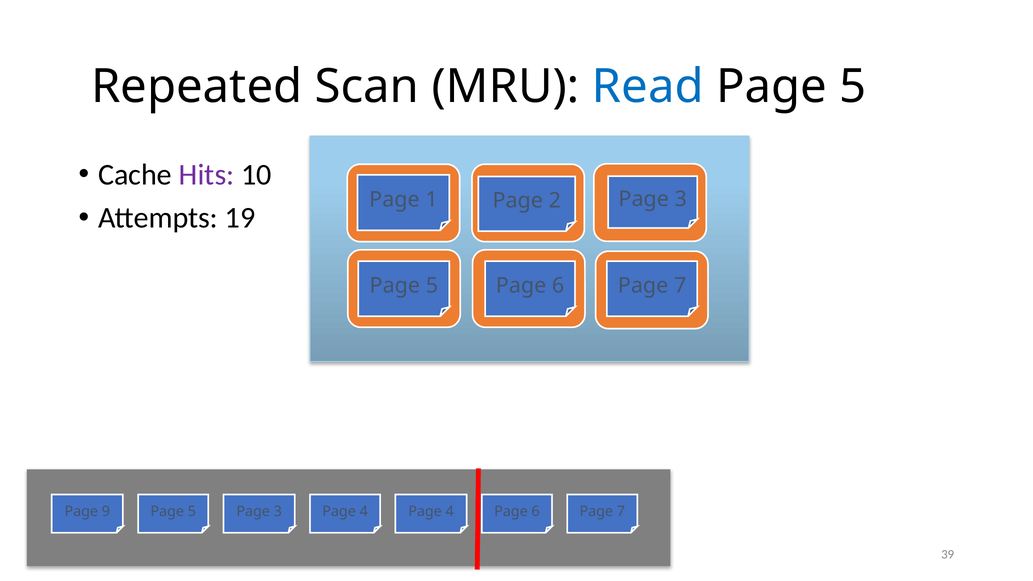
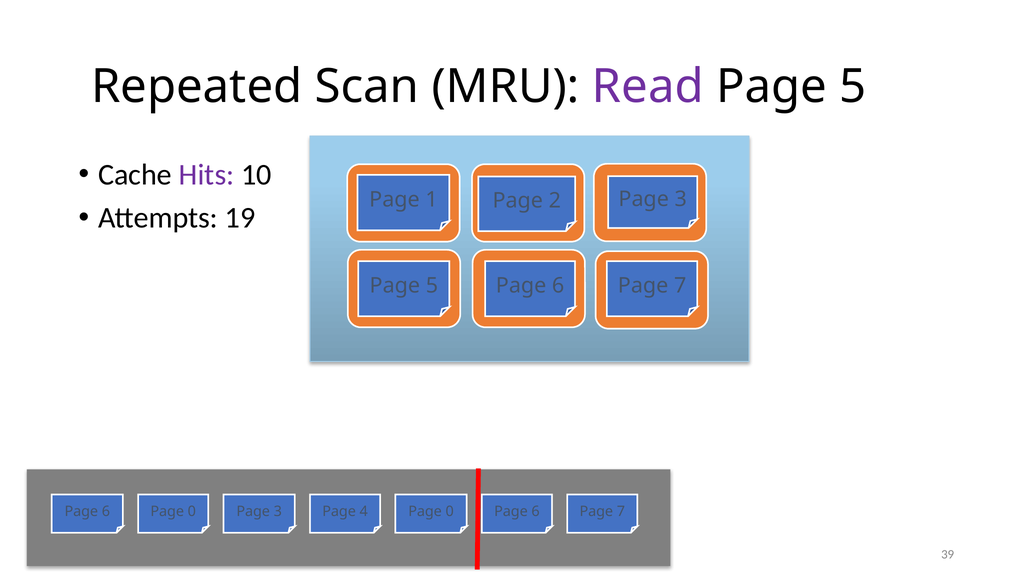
Read colour: blue -> purple
9 at (106, 511): 9 -> 6
5 at (192, 511): 5 -> 0
4 Page 4: 4 -> 0
